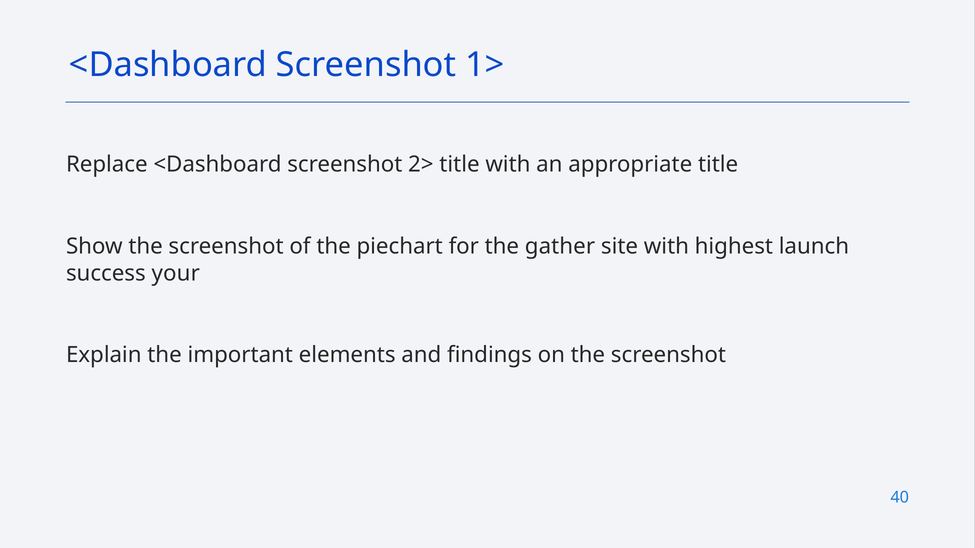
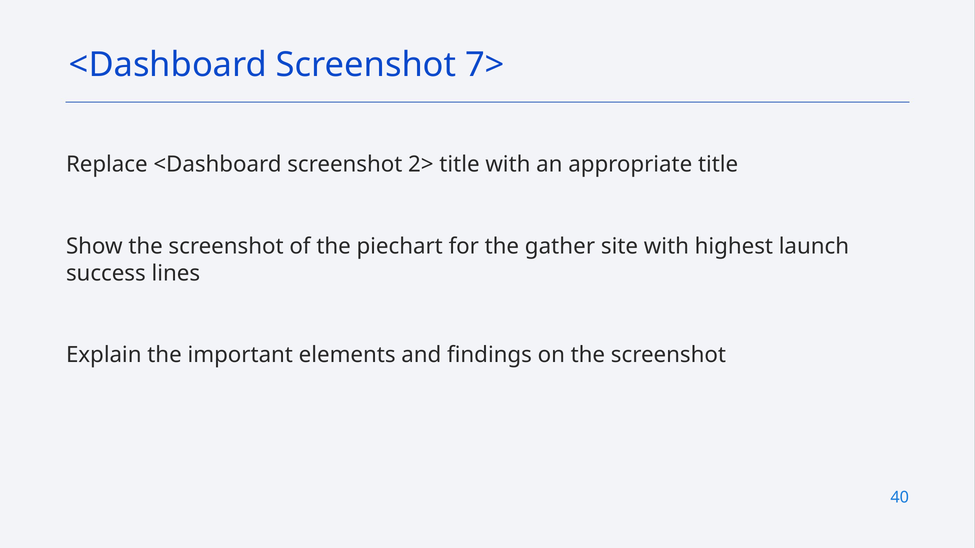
1>: 1> -> 7>
your: your -> lines
